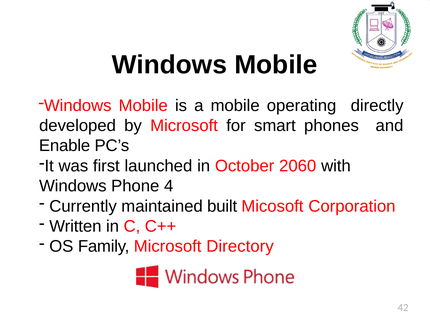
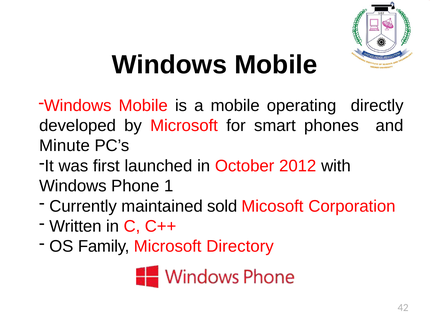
Enable: Enable -> Minute
2060: 2060 -> 2012
4: 4 -> 1
built: built -> sold
